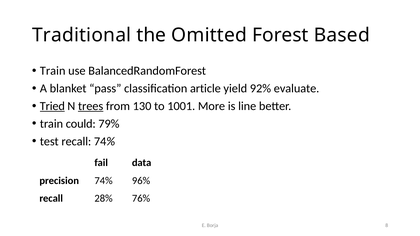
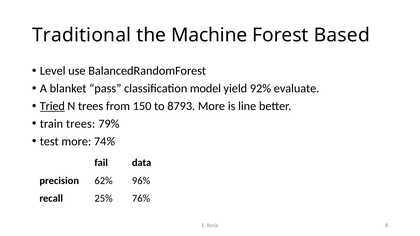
Omitted: Omitted -> Machine
Train at (53, 71): Train -> Level
article: article -> model
trees at (91, 106) underline: present -> none
130: 130 -> 150
1001: 1001 -> 8793
train could: could -> trees
test recall: recall -> more
precision 74%: 74% -> 62%
28%: 28% -> 25%
